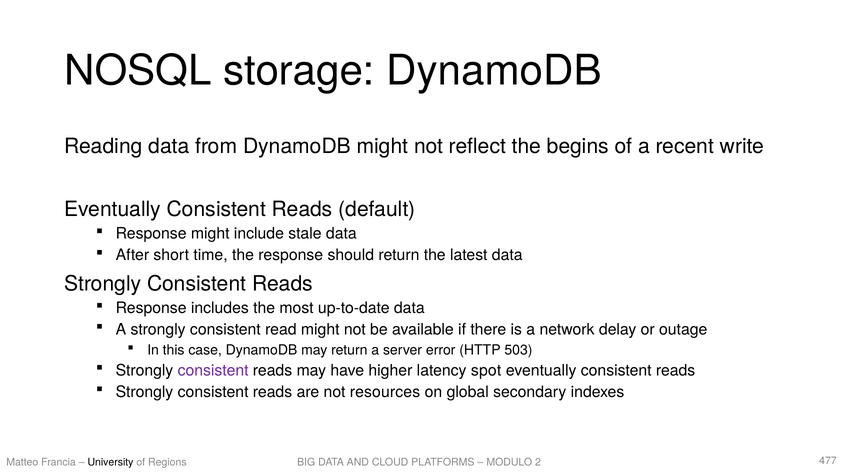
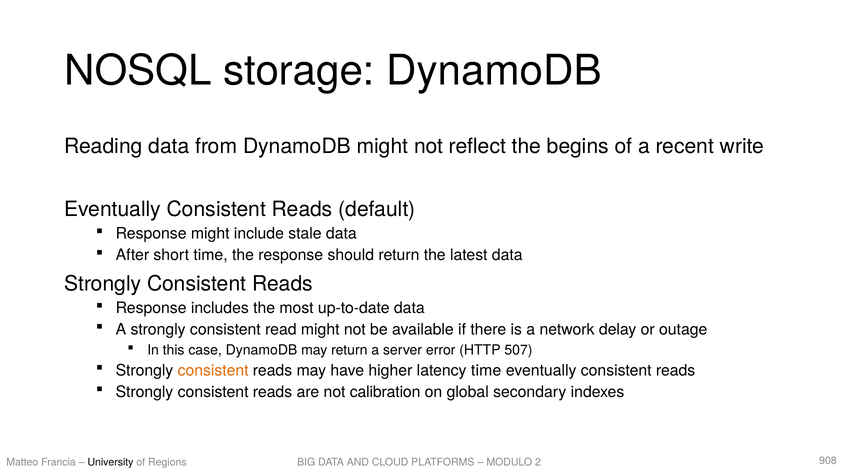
503: 503 -> 507
consistent at (213, 371) colour: purple -> orange
latency spot: spot -> time
resources: resources -> calibration
477: 477 -> 908
